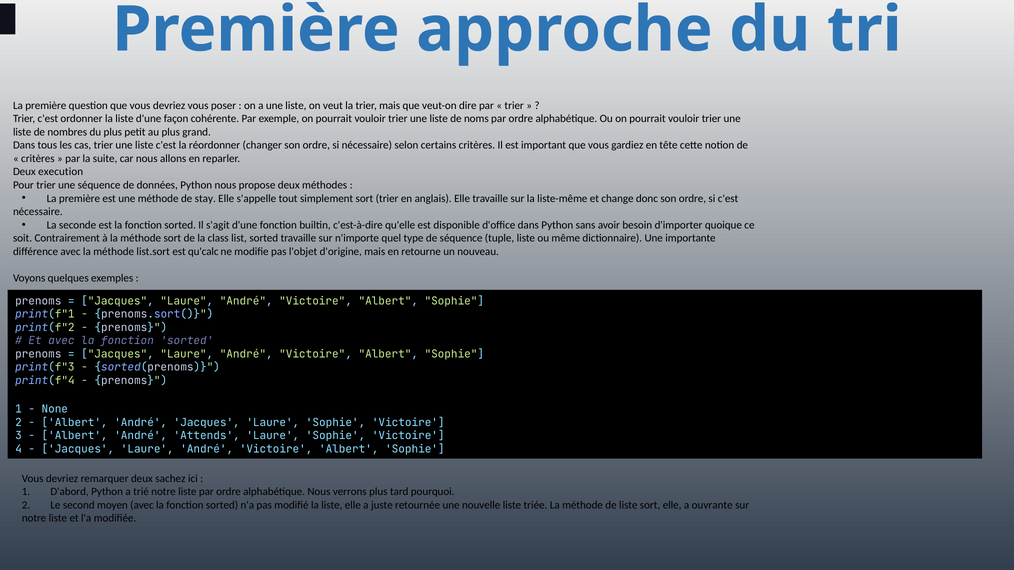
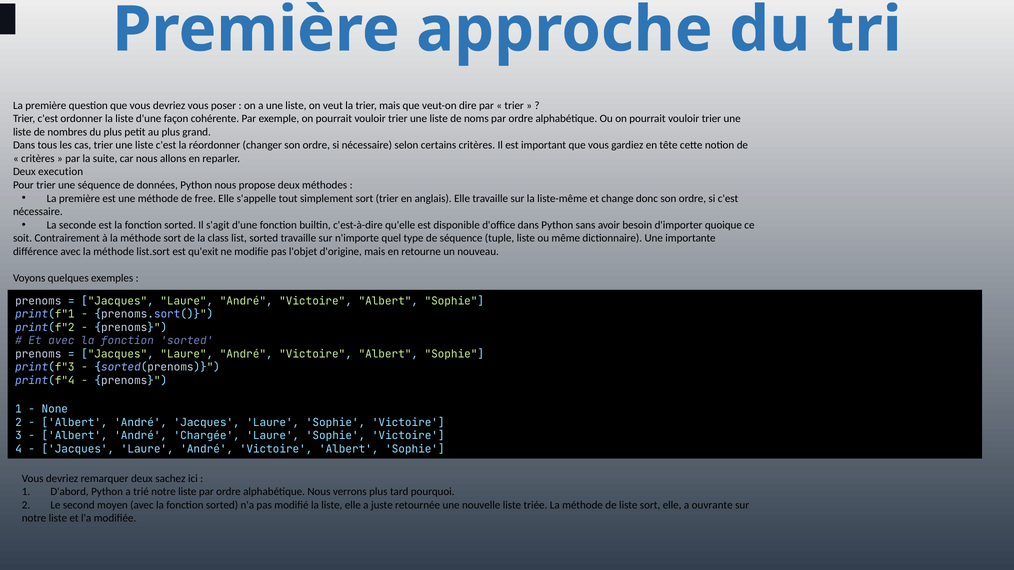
stay: stay -> free
qu'calc: qu'calc -> qu'exit
Attends: Attends -> Chargée
